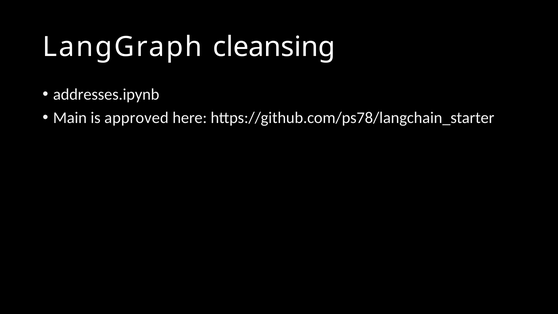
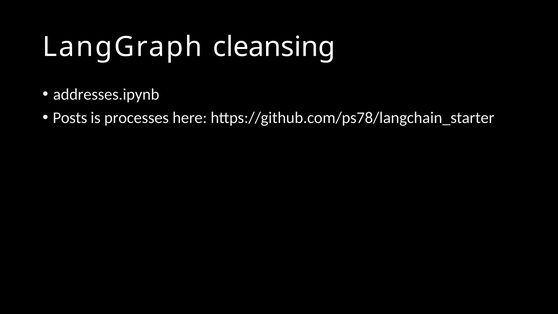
Main: Main -> Posts
approved: approved -> processes
